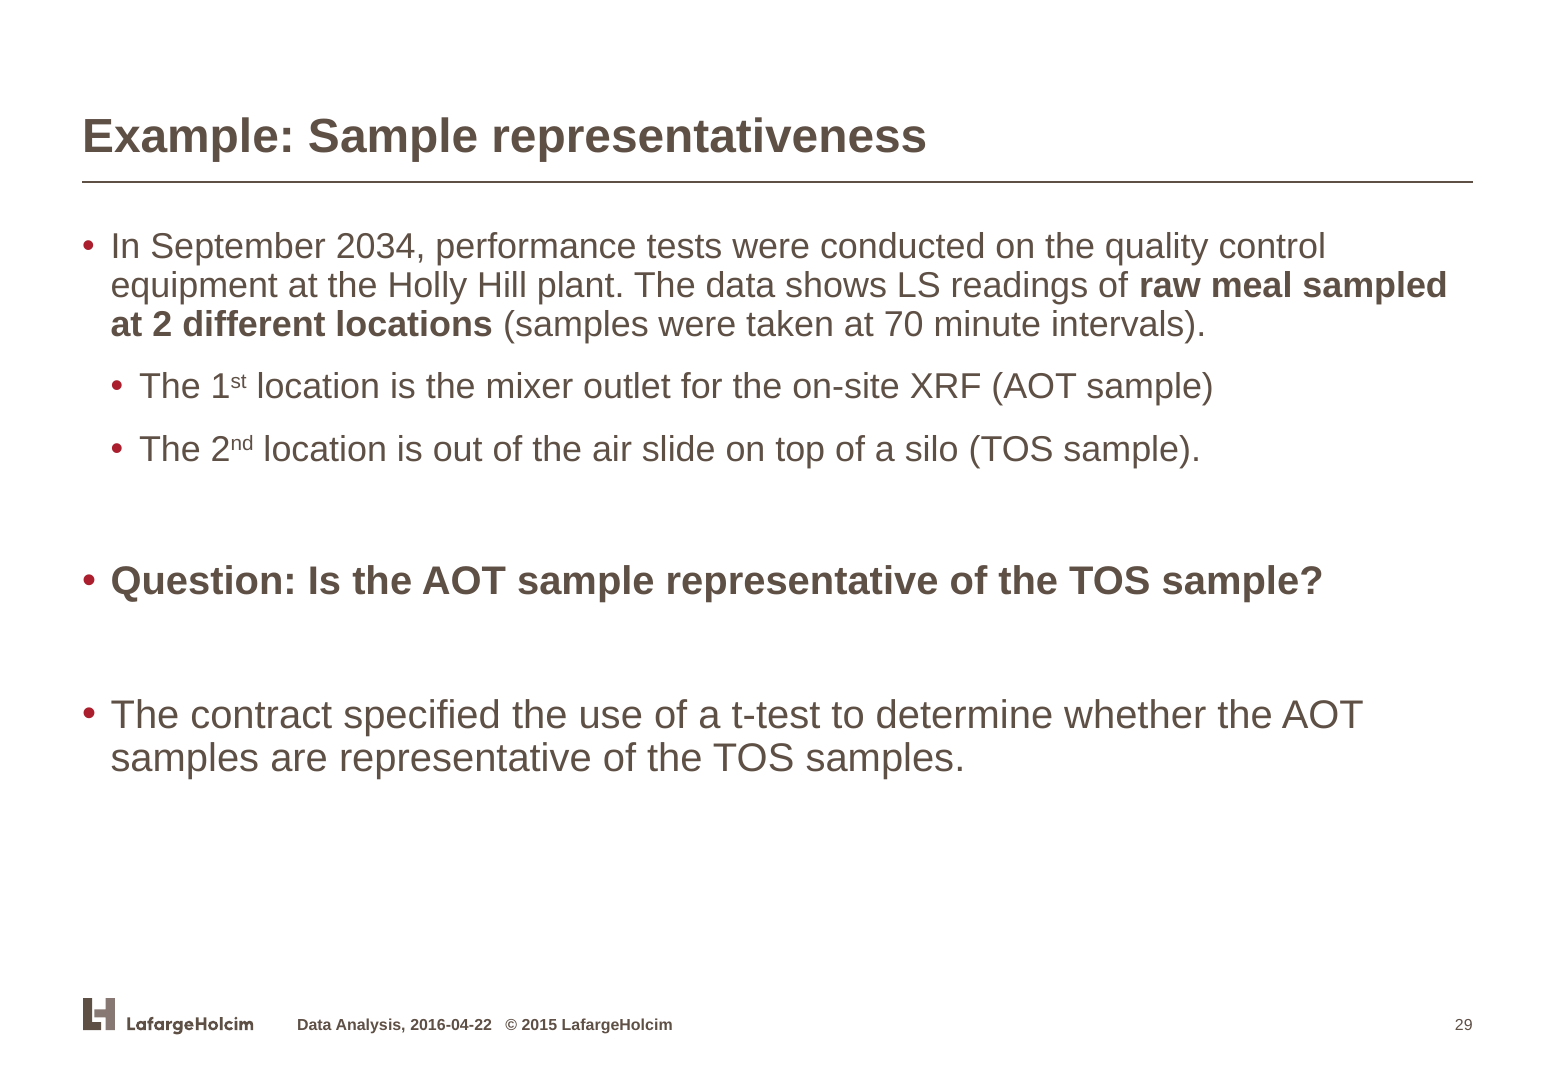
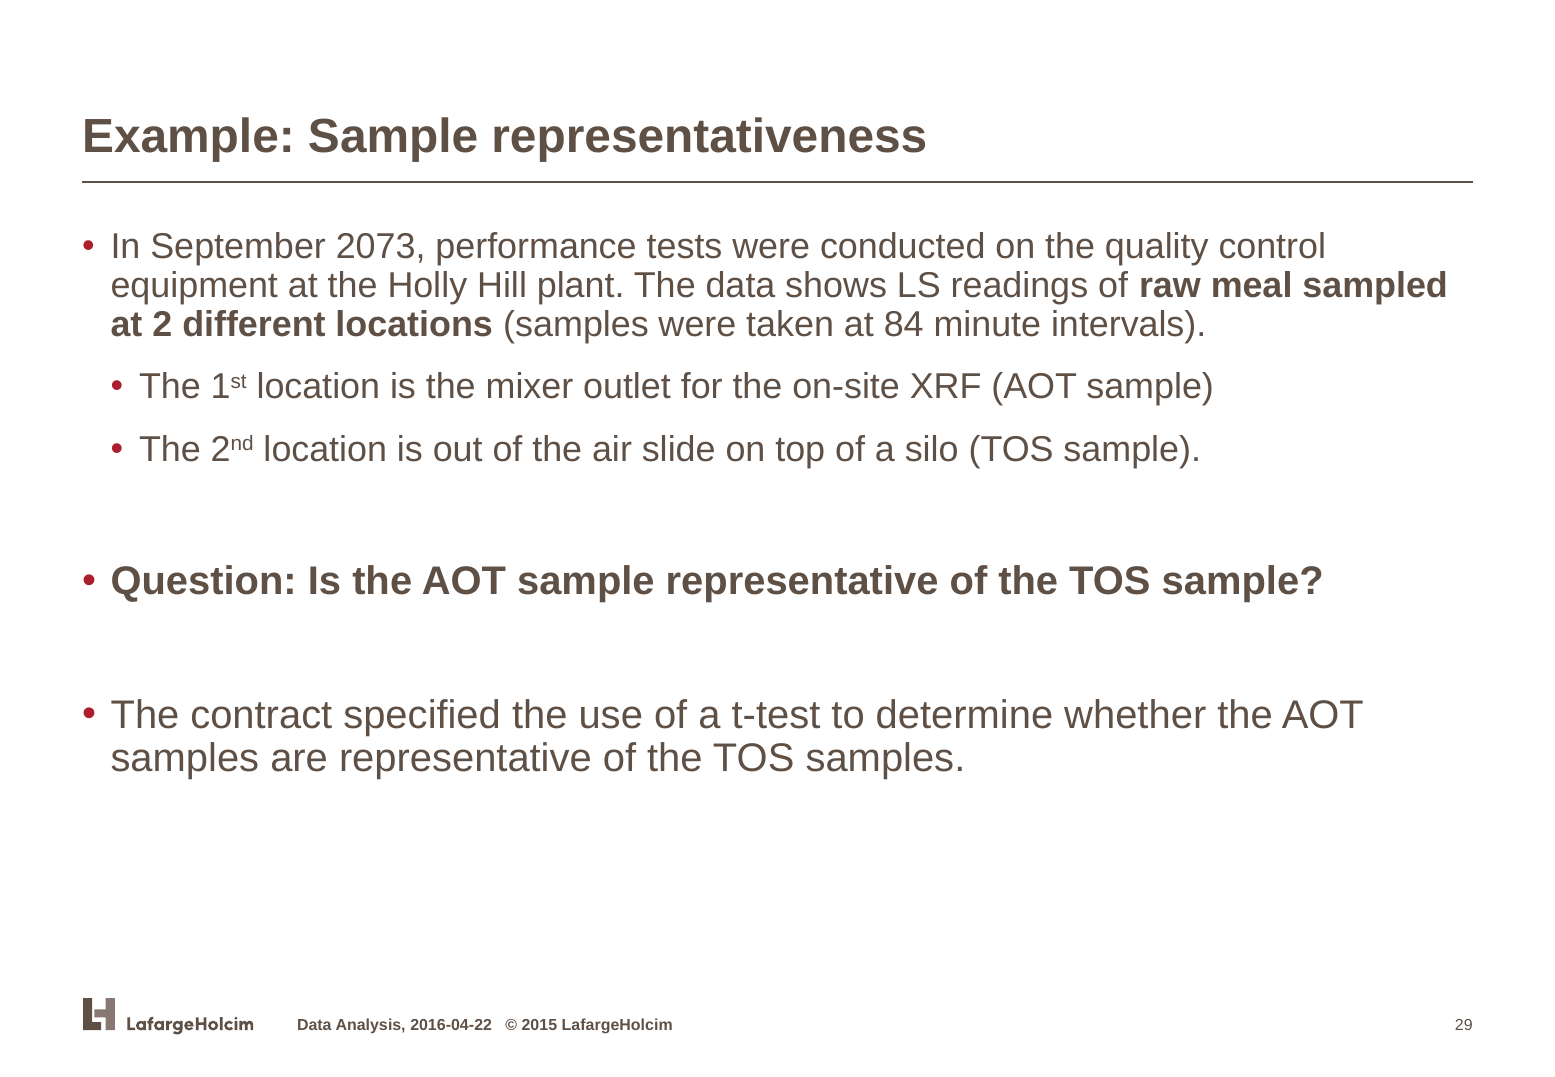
2034: 2034 -> 2073
70: 70 -> 84
